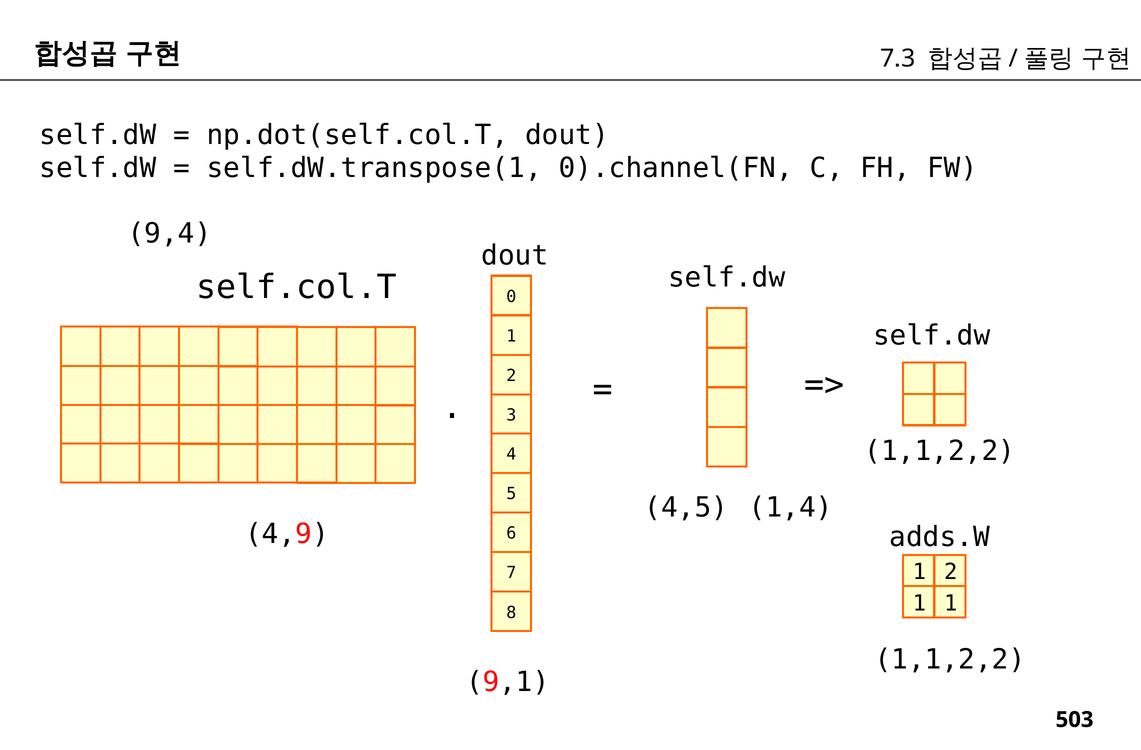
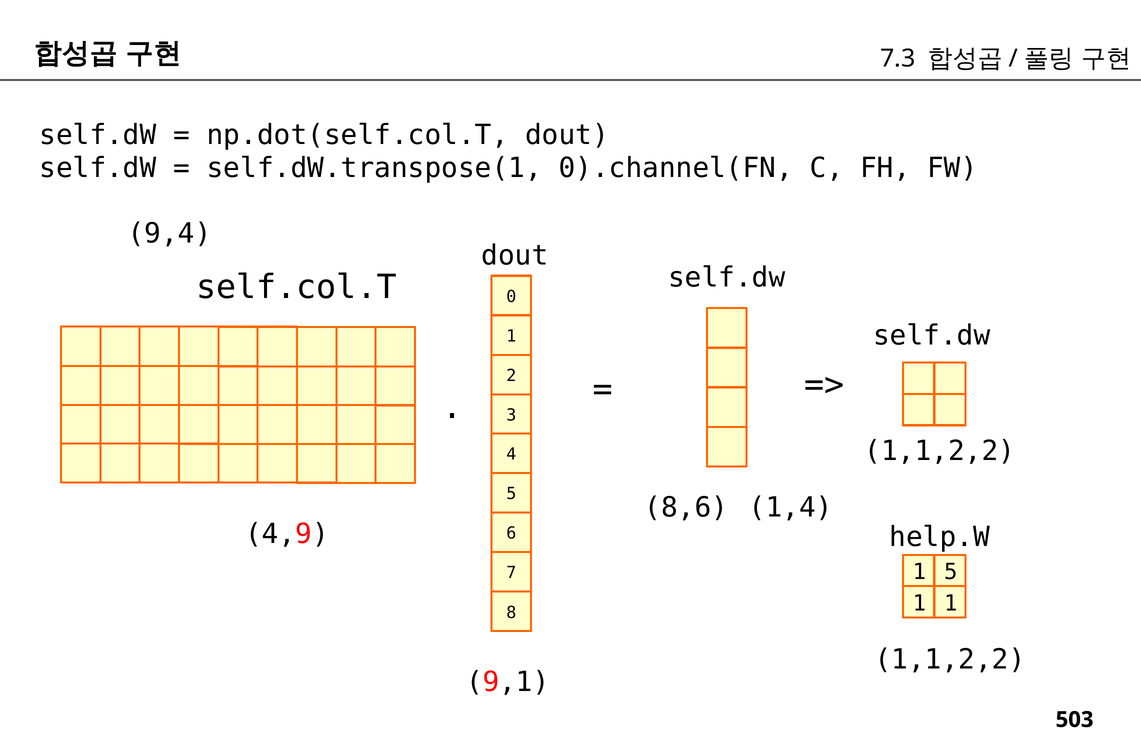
4,5: 4,5 -> 8,6
adds.W: adds.W -> help.W
1 2: 2 -> 5
